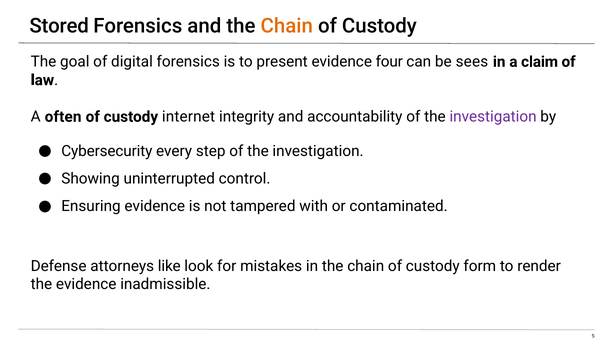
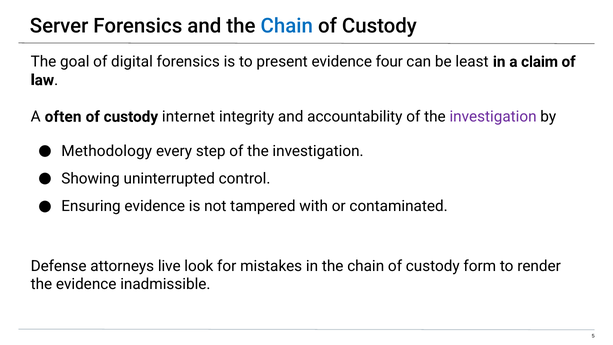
Stored: Stored -> Server
Chain at (287, 26) colour: orange -> blue
sees: sees -> least
Cybersecurity: Cybersecurity -> Methodology
like: like -> live
